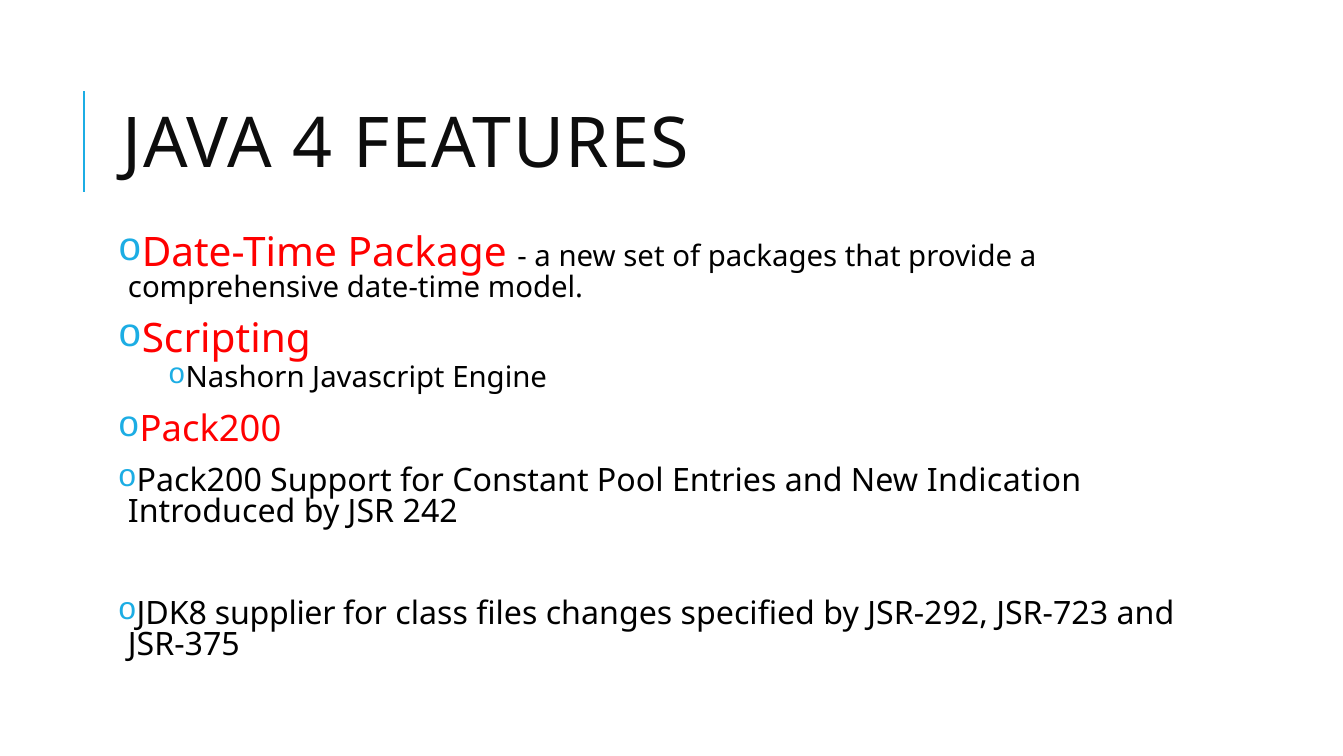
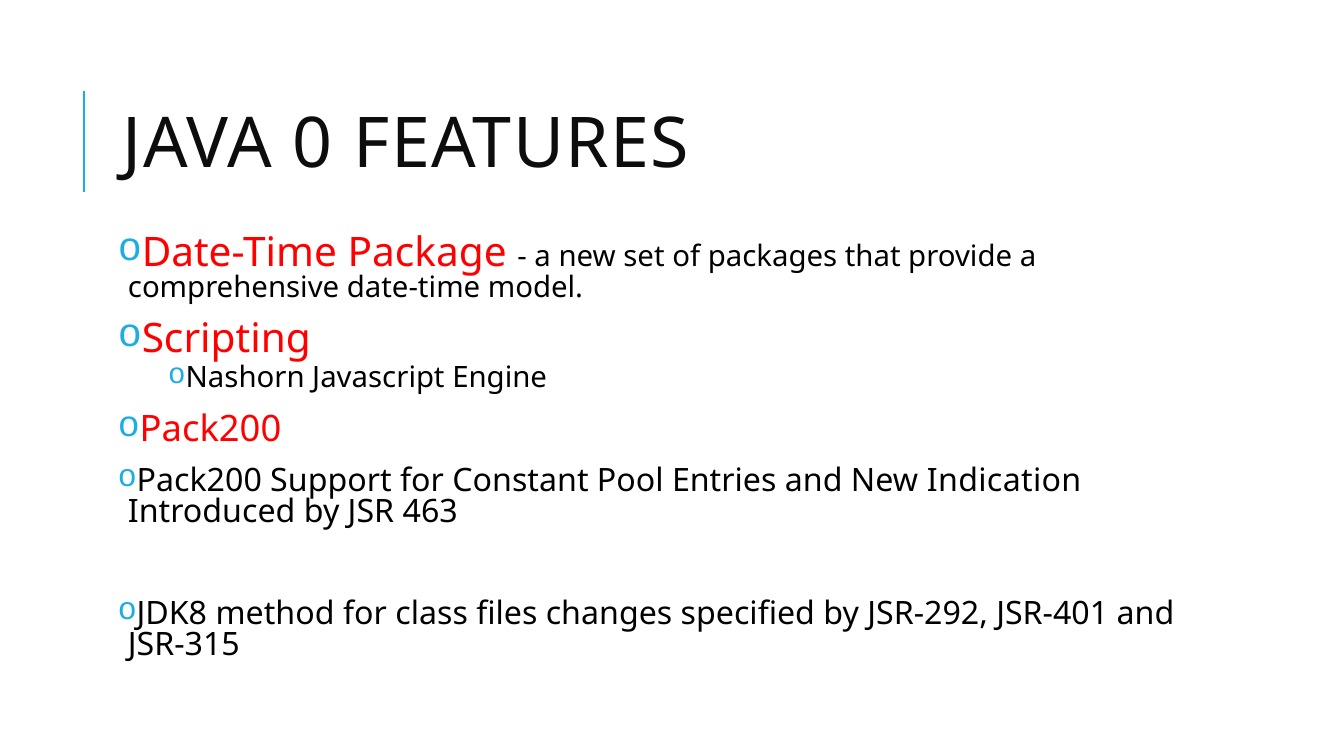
4: 4 -> 0
242: 242 -> 463
supplier: supplier -> method
JSR-723: JSR-723 -> JSR-401
JSR-375: JSR-375 -> JSR-315
